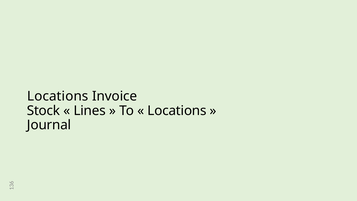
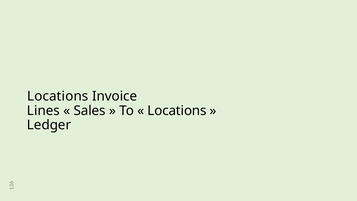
Stock: Stock -> Lines
Lines: Lines -> Sales
Journal: Journal -> Ledger
